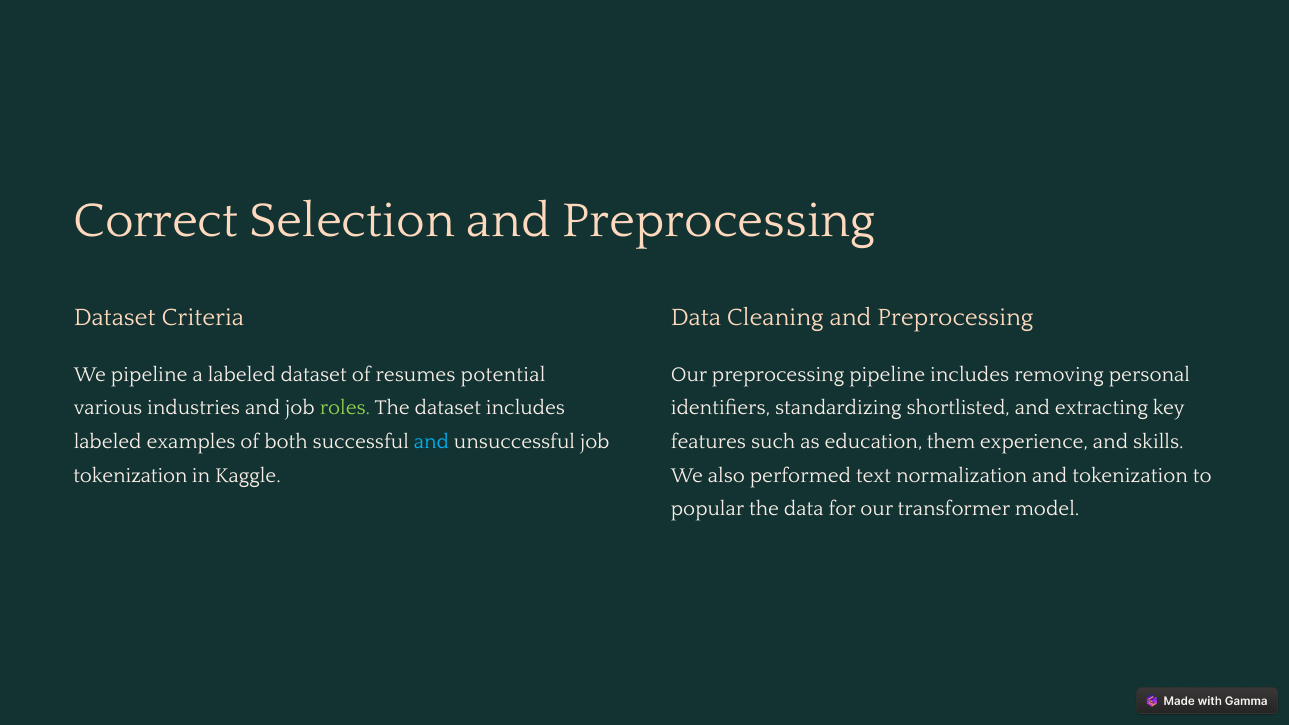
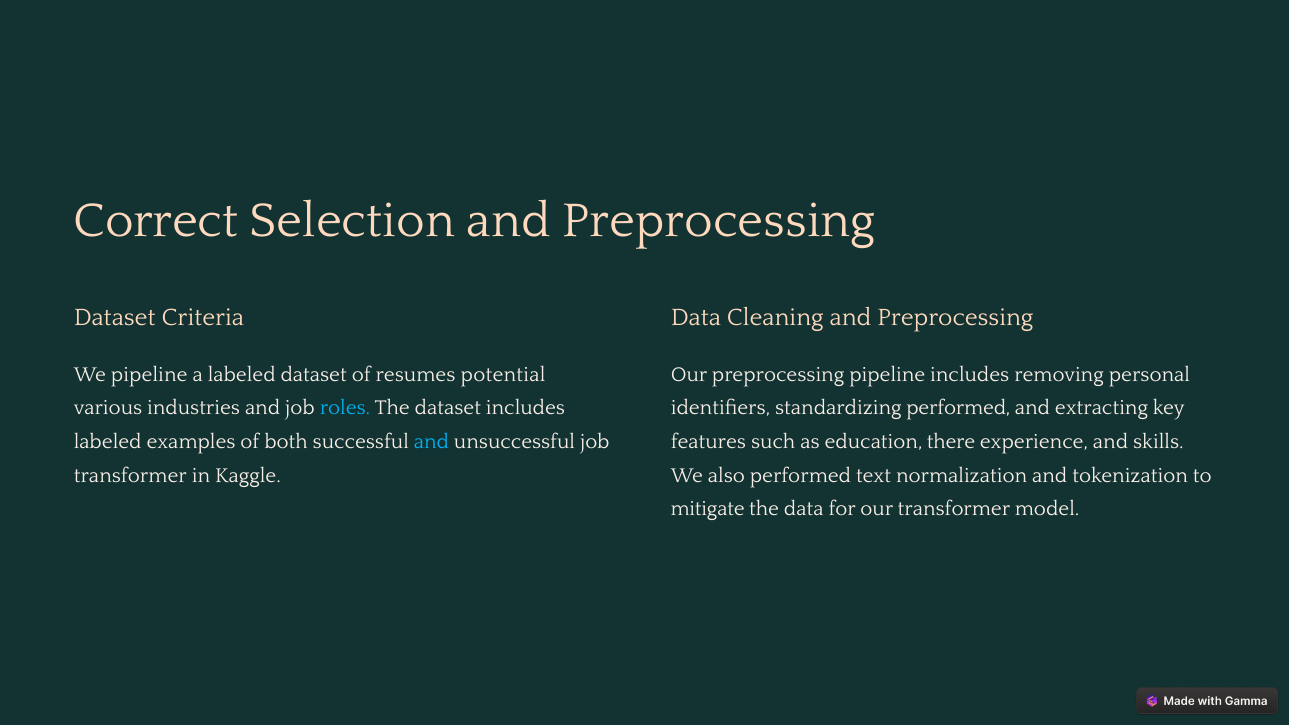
roles colour: light green -> light blue
standardizing shortlisted: shortlisted -> performed
them: them -> there
tokenization at (130, 475): tokenization -> transformer
popular: popular -> mitigate
